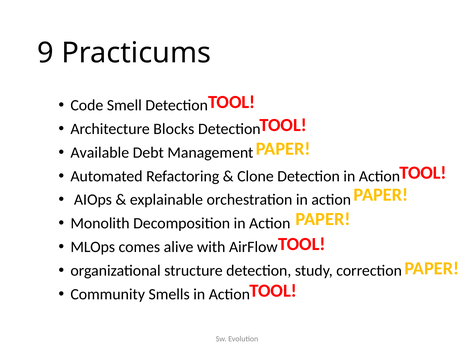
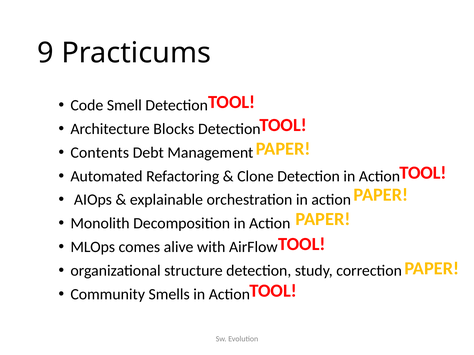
Available: Available -> Contents
